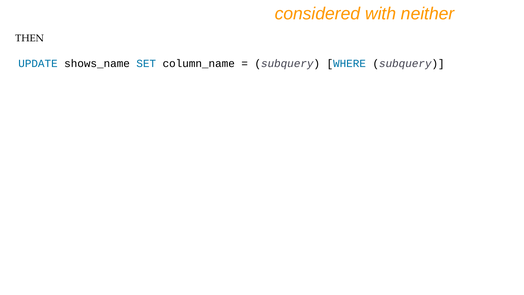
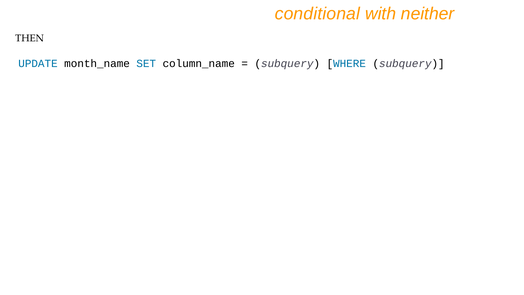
considered: considered -> conditional
shows_name: shows_name -> month_name
